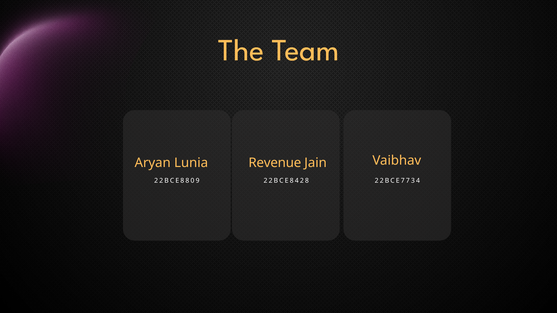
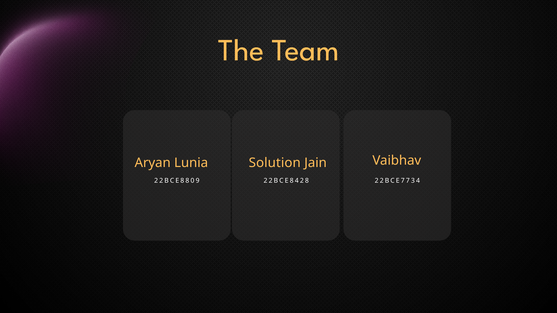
Revenue: Revenue -> Solution
